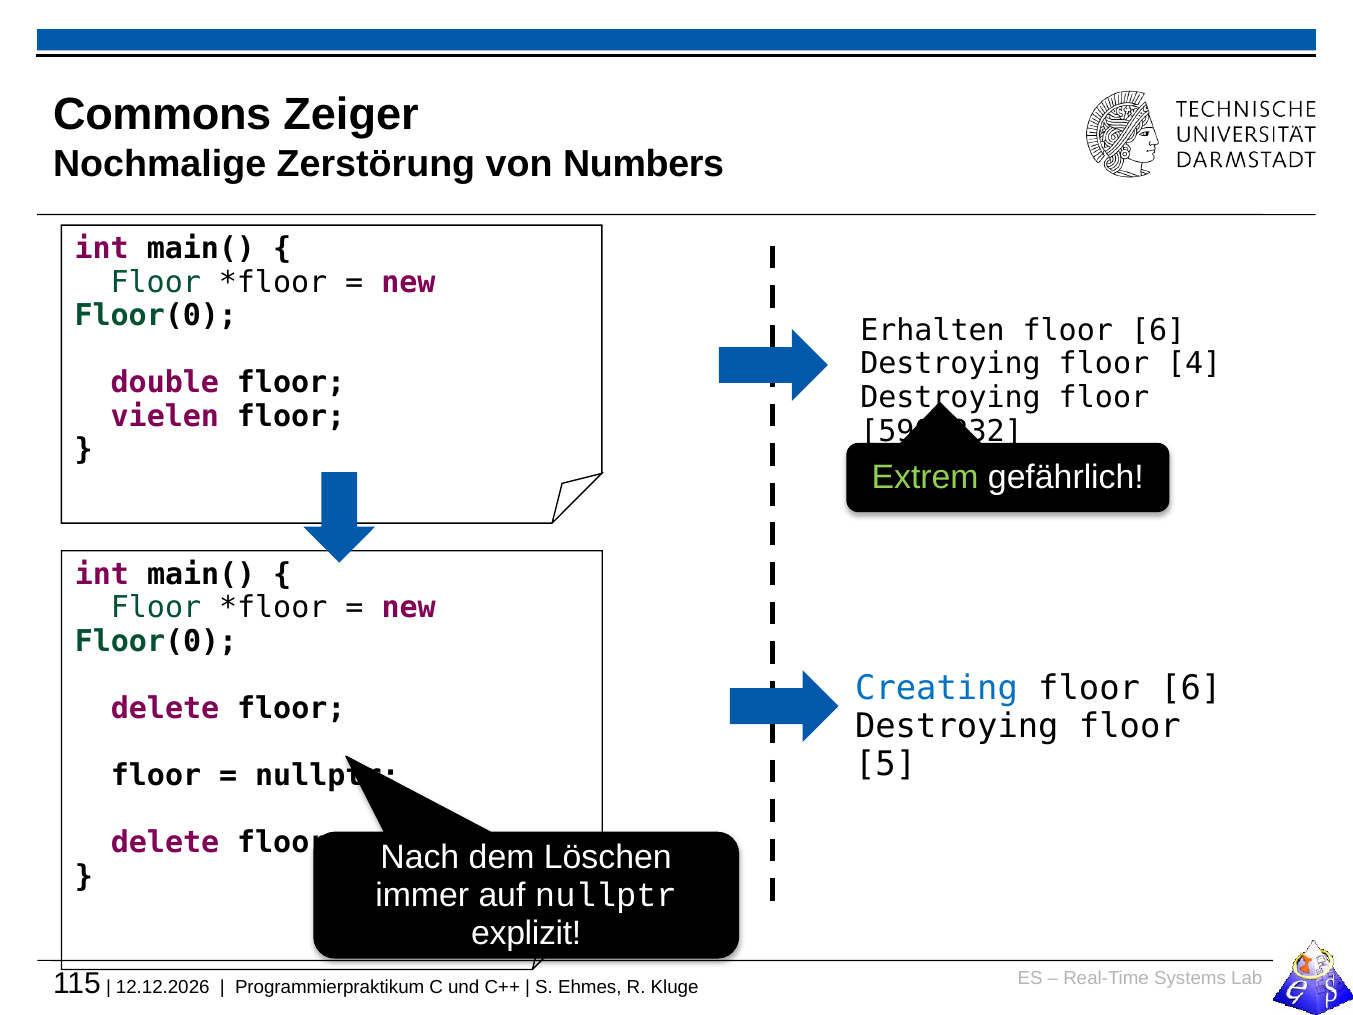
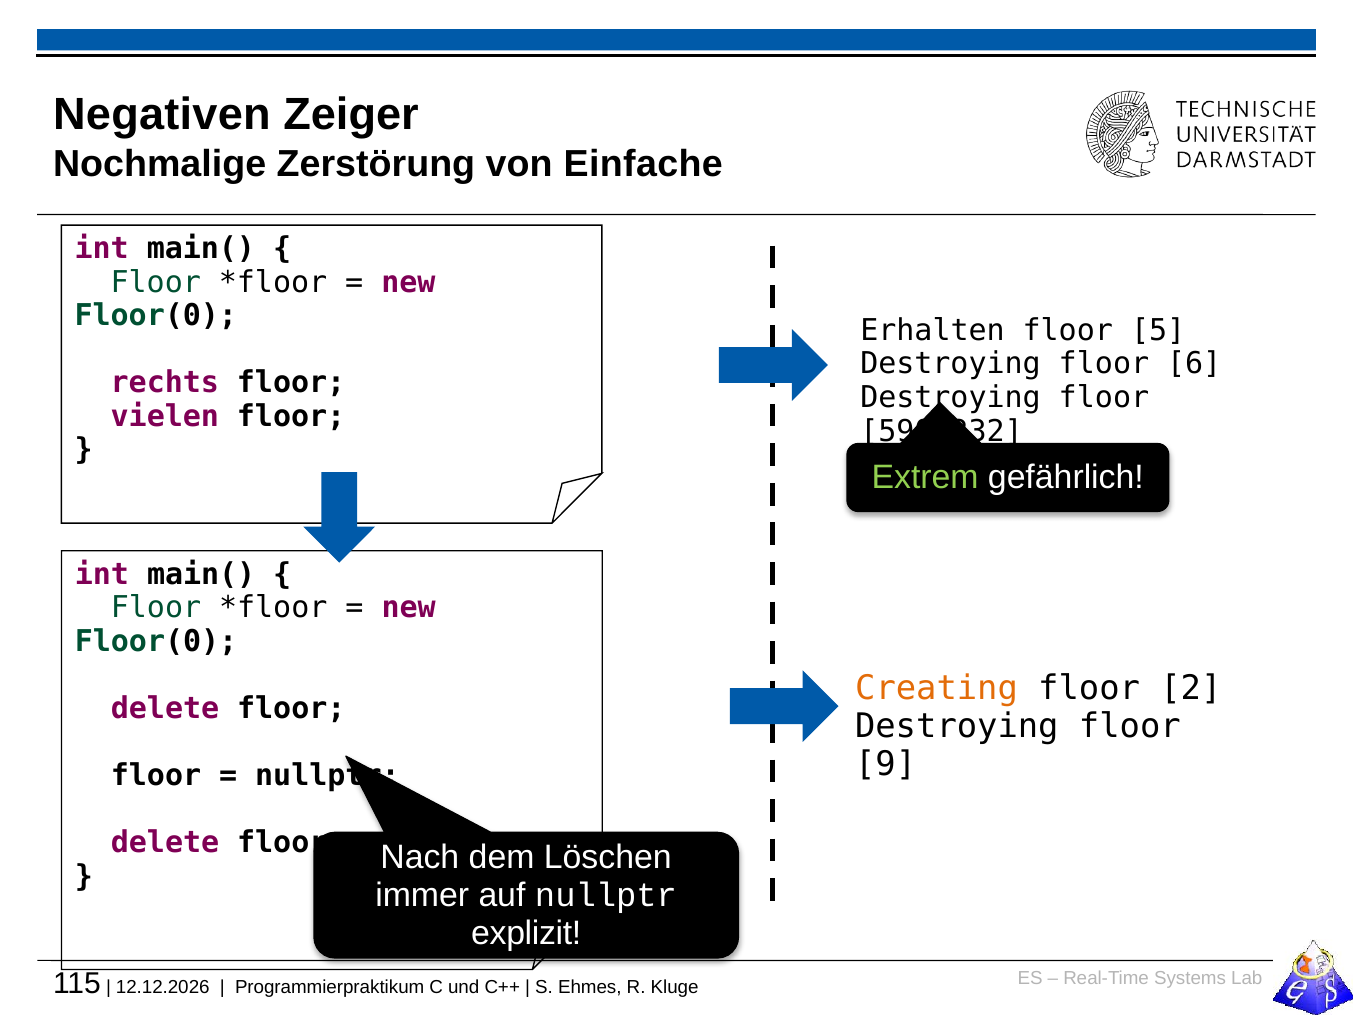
Commons: Commons -> Negativen
Numbers: Numbers -> Einfache
6 at (1158, 330): 6 -> 5
4: 4 -> 6
double: double -> rechts
Creating colour: blue -> orange
6 at (1191, 688): 6 -> 2
5: 5 -> 9
